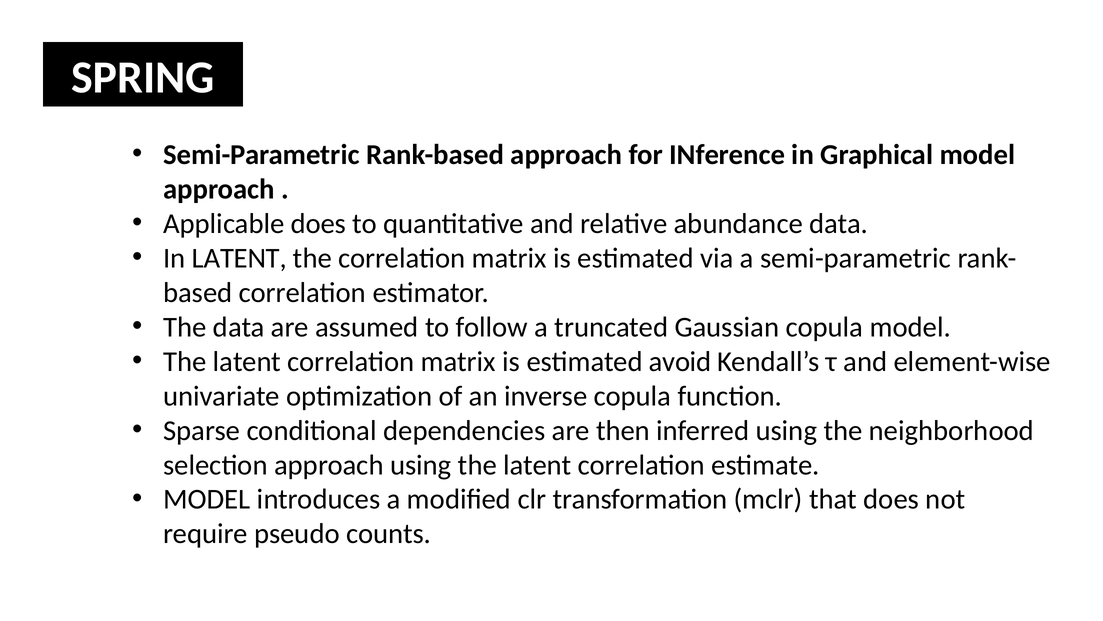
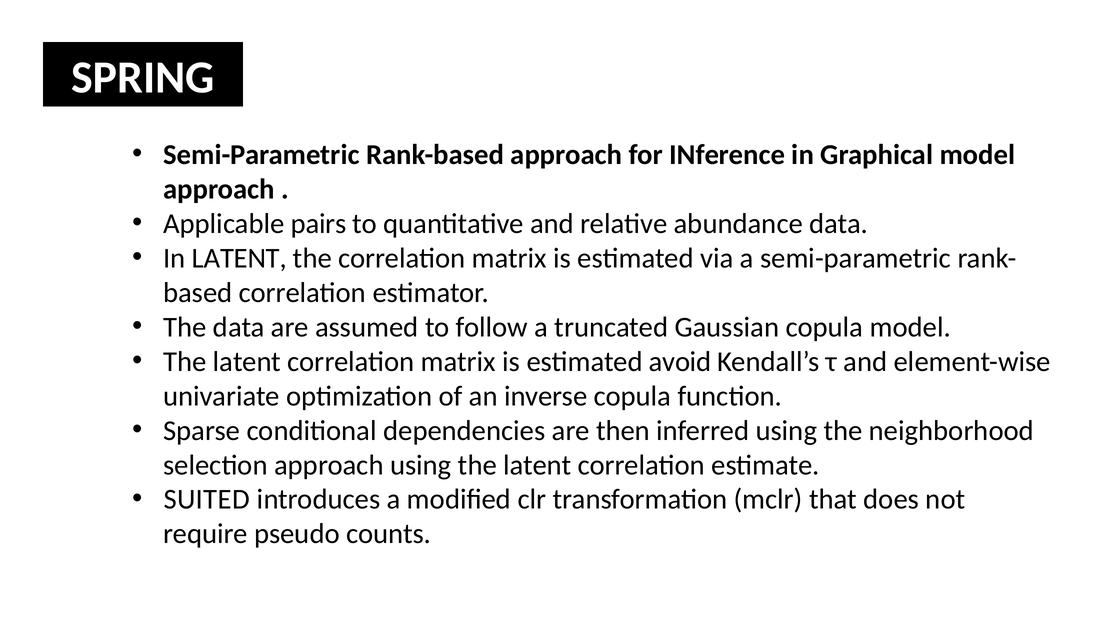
Applicable does: does -> pairs
MODEL at (207, 499): MODEL -> SUITED
